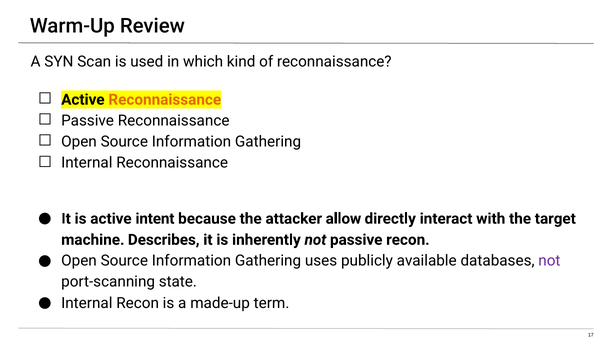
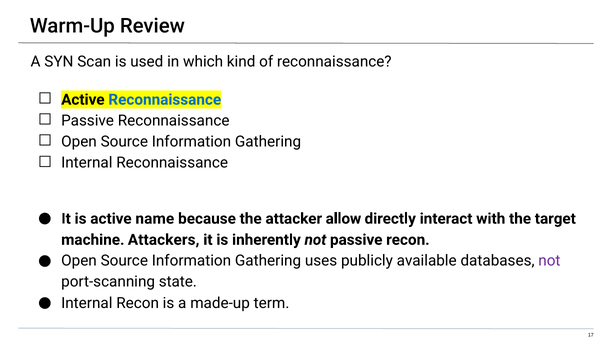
Reconnaissance at (165, 100) colour: orange -> blue
intent: intent -> name
Describes: Describes -> Attackers
